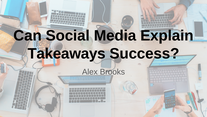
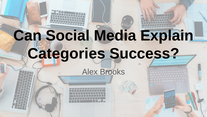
Takeaways: Takeaways -> Categories
